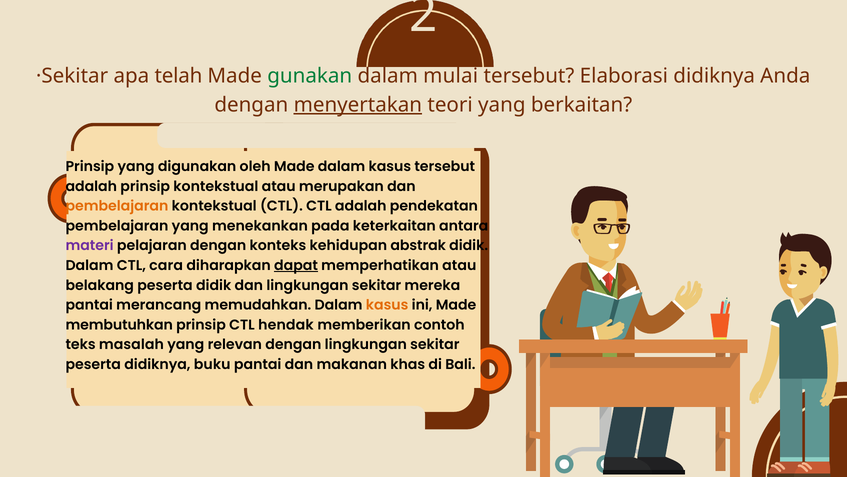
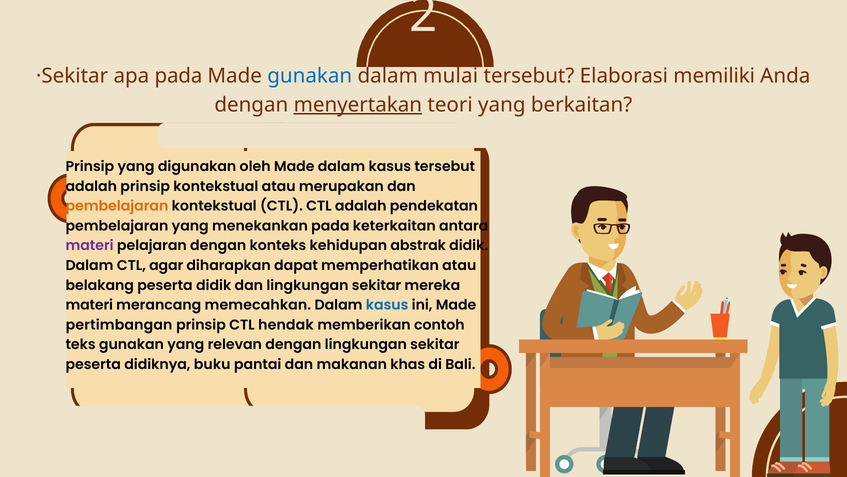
apa telah: telah -> pada
gunakan at (310, 76) colour: green -> blue
Elaborasi didiknya: didiknya -> memiliki
cara: cara -> agar
dapat underline: present -> none
pantai at (89, 305): pantai -> materi
memudahkan: memudahkan -> memecahkan
kasus at (387, 305) colour: orange -> blue
membutuhkan: membutuhkan -> pertimbangan
teks masalah: masalah -> gunakan
